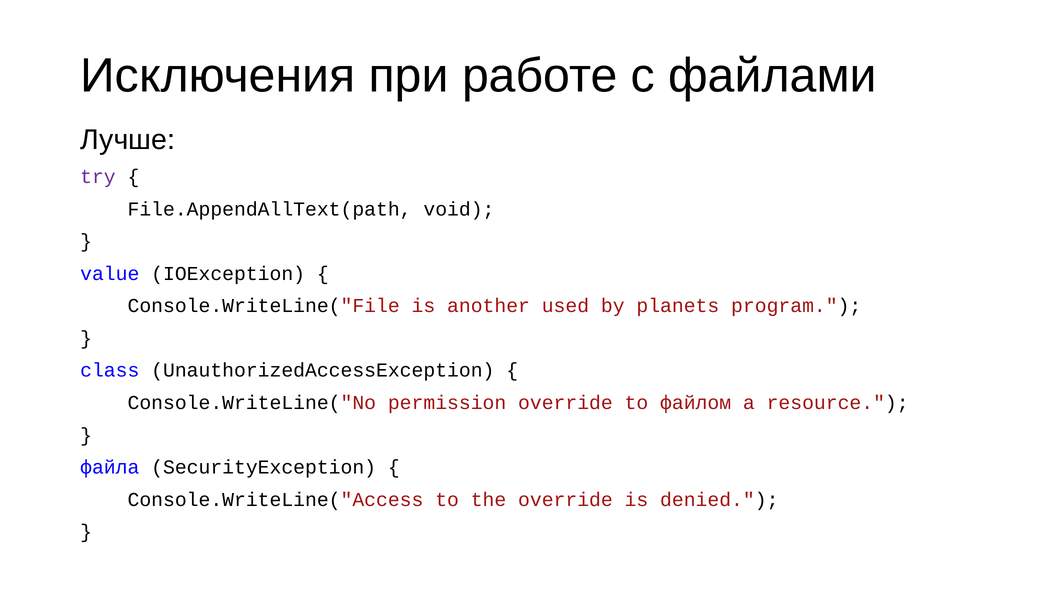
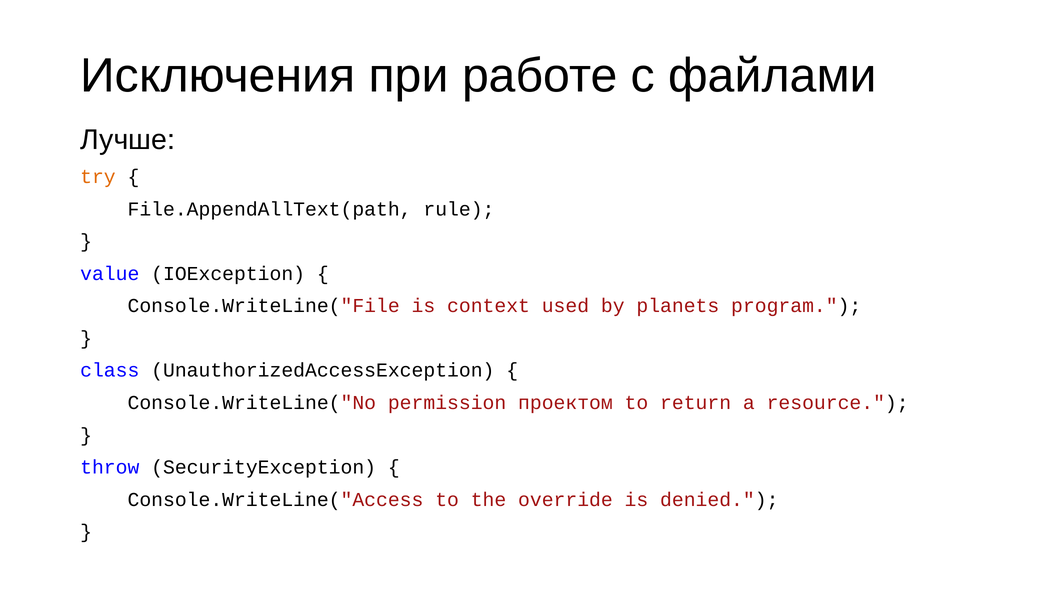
try colour: purple -> orange
void: void -> rule
another: another -> context
permission override: override -> проектом
файлом: файлом -> return
файла: файла -> throw
